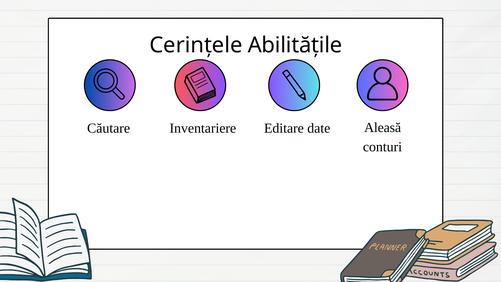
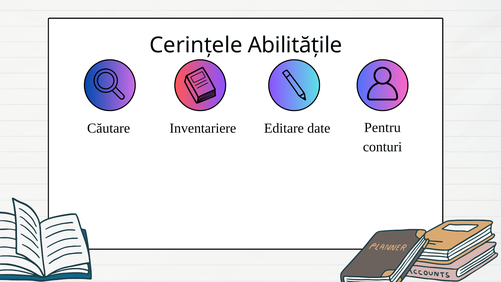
Aleasă: Aleasă -> Pentru
